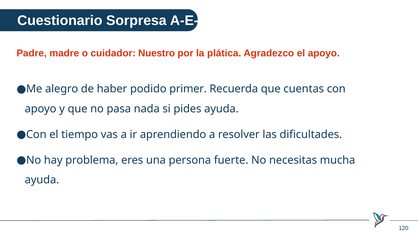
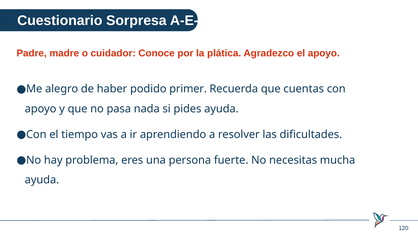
Nuestro: Nuestro -> Conoce
